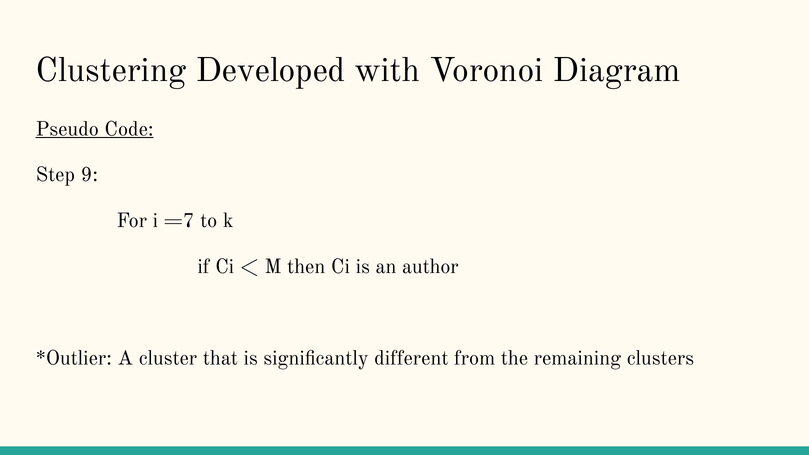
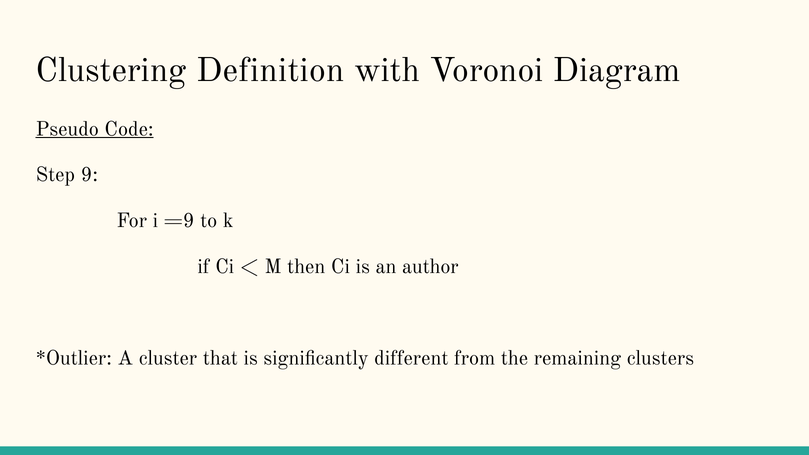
Developed: Developed -> Definition
=7: =7 -> =9
